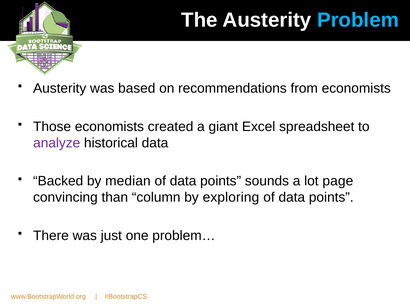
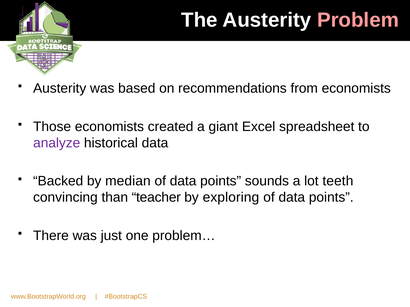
Problem colour: light blue -> pink
page: page -> teeth
column: column -> teacher
